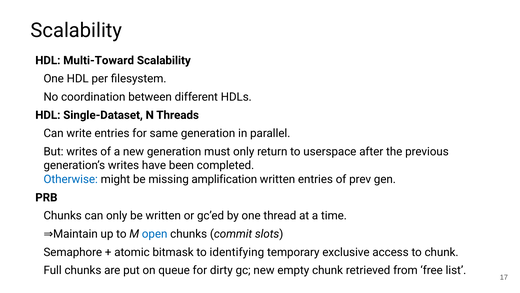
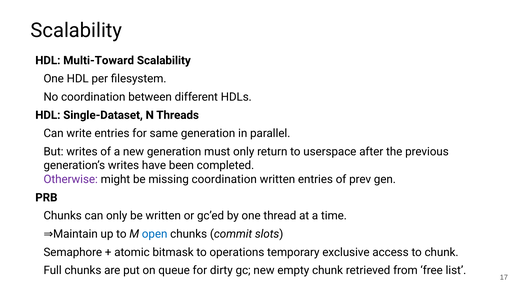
Otherwise colour: blue -> purple
missing amplification: amplification -> coordination
identifying: identifying -> operations
